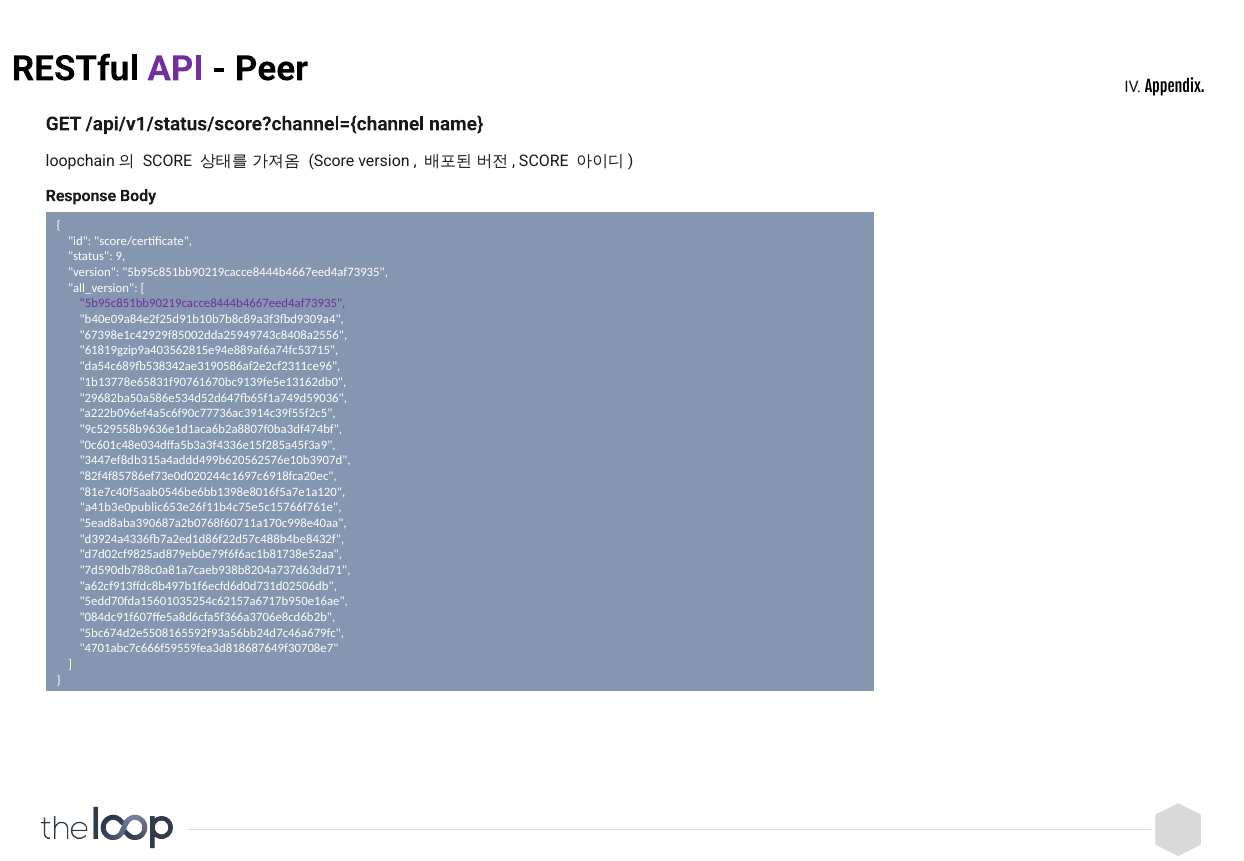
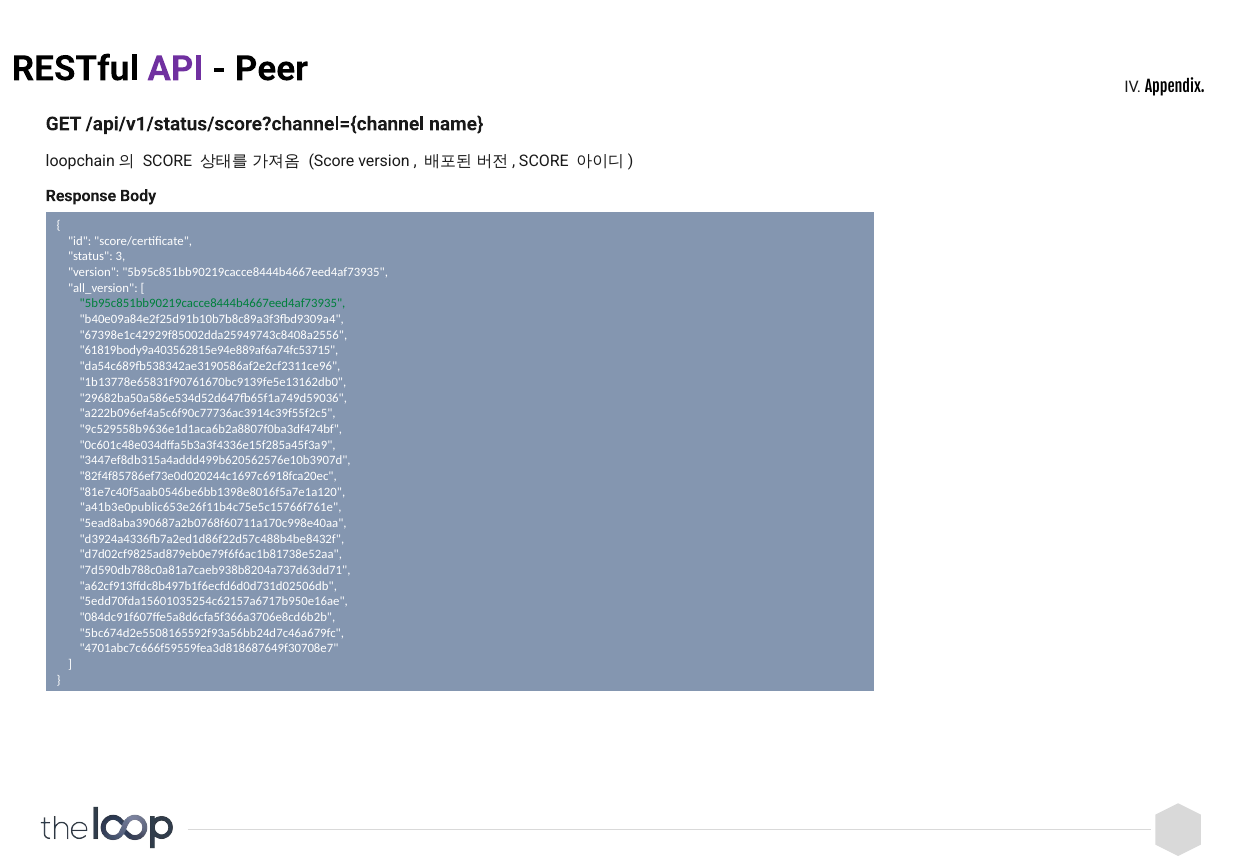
9: 9 -> 3
5b95c851bb90219cacce8444b4667eed4af73935 at (213, 304) colour: purple -> green
61819gzip9a403562815e94e889af6a74fc53715: 61819gzip9a403562815e94e889af6a74fc53715 -> 61819body9a403562815e94e889af6a74fc53715
